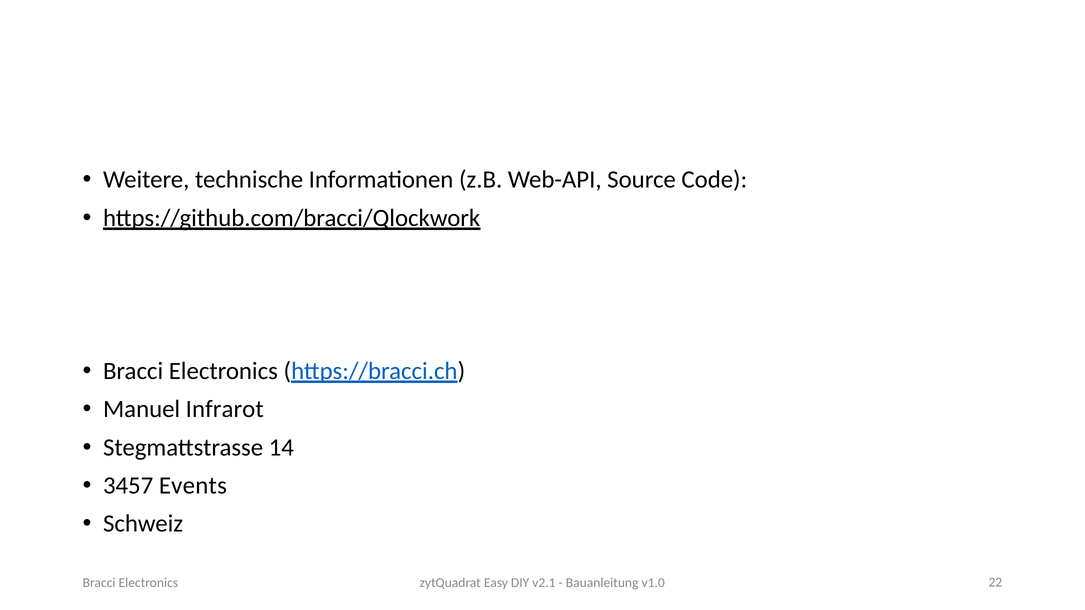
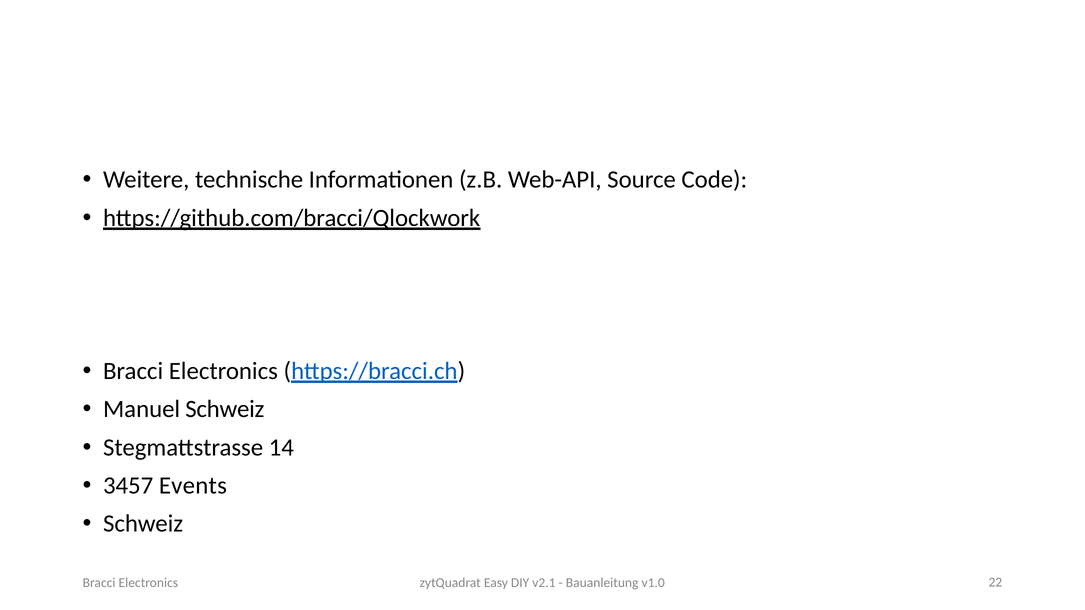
Manuel Infrarot: Infrarot -> Schweiz
